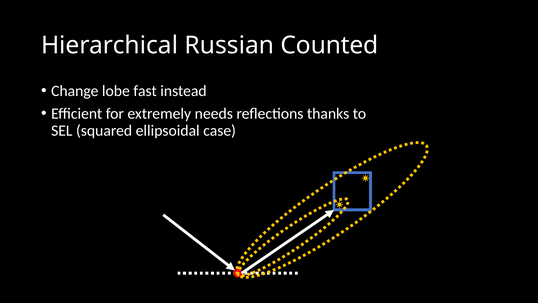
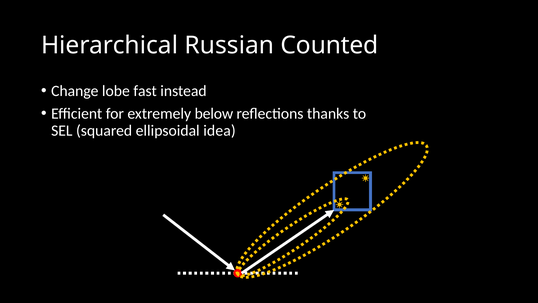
needs: needs -> below
case: case -> idea
